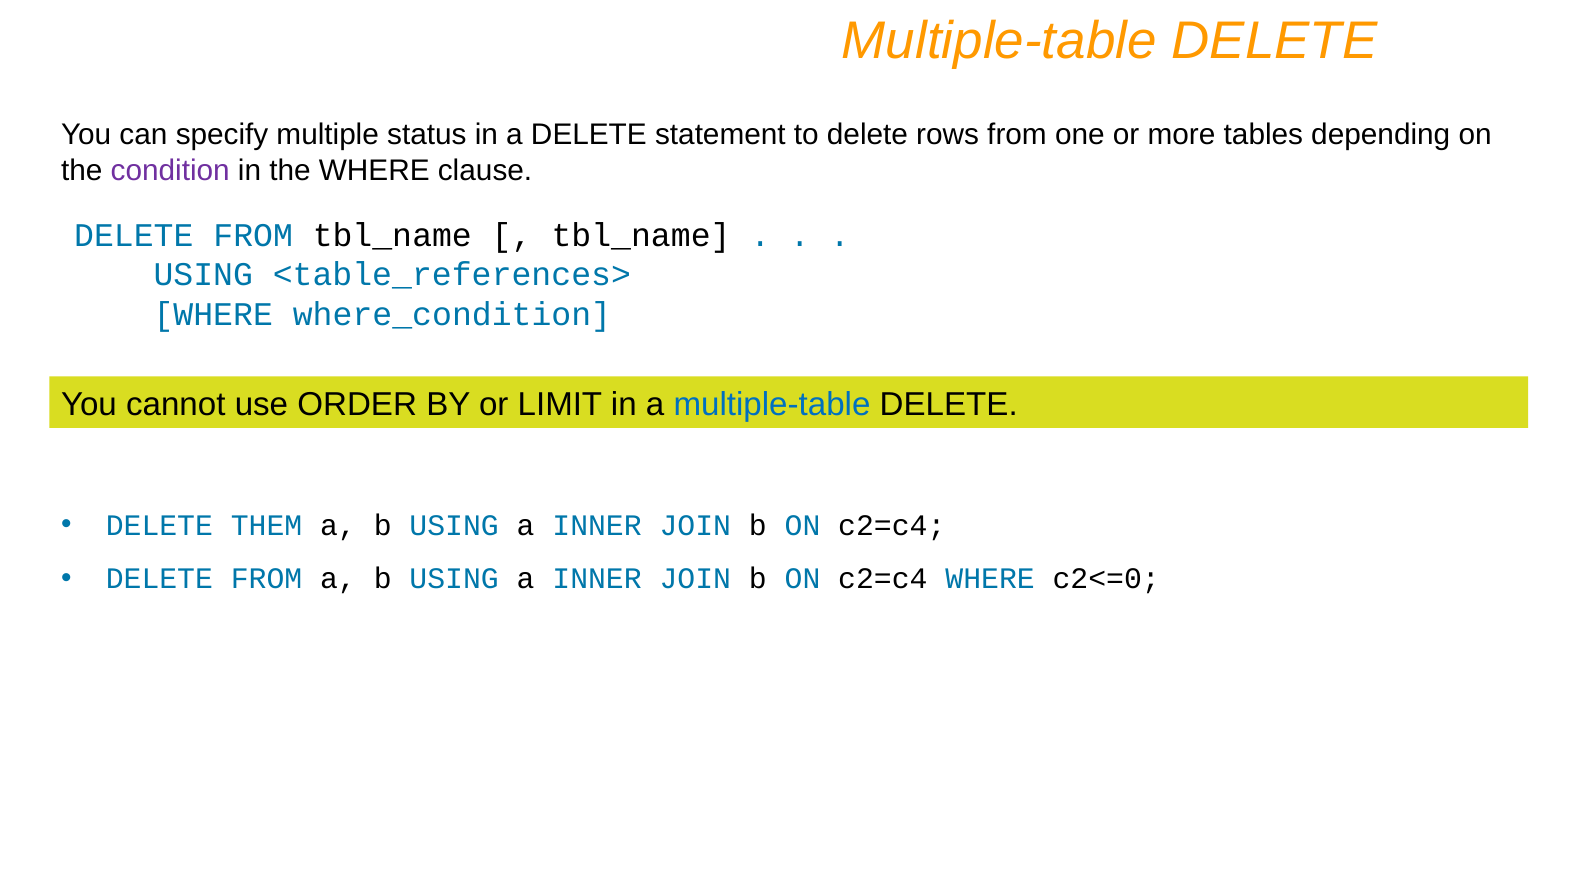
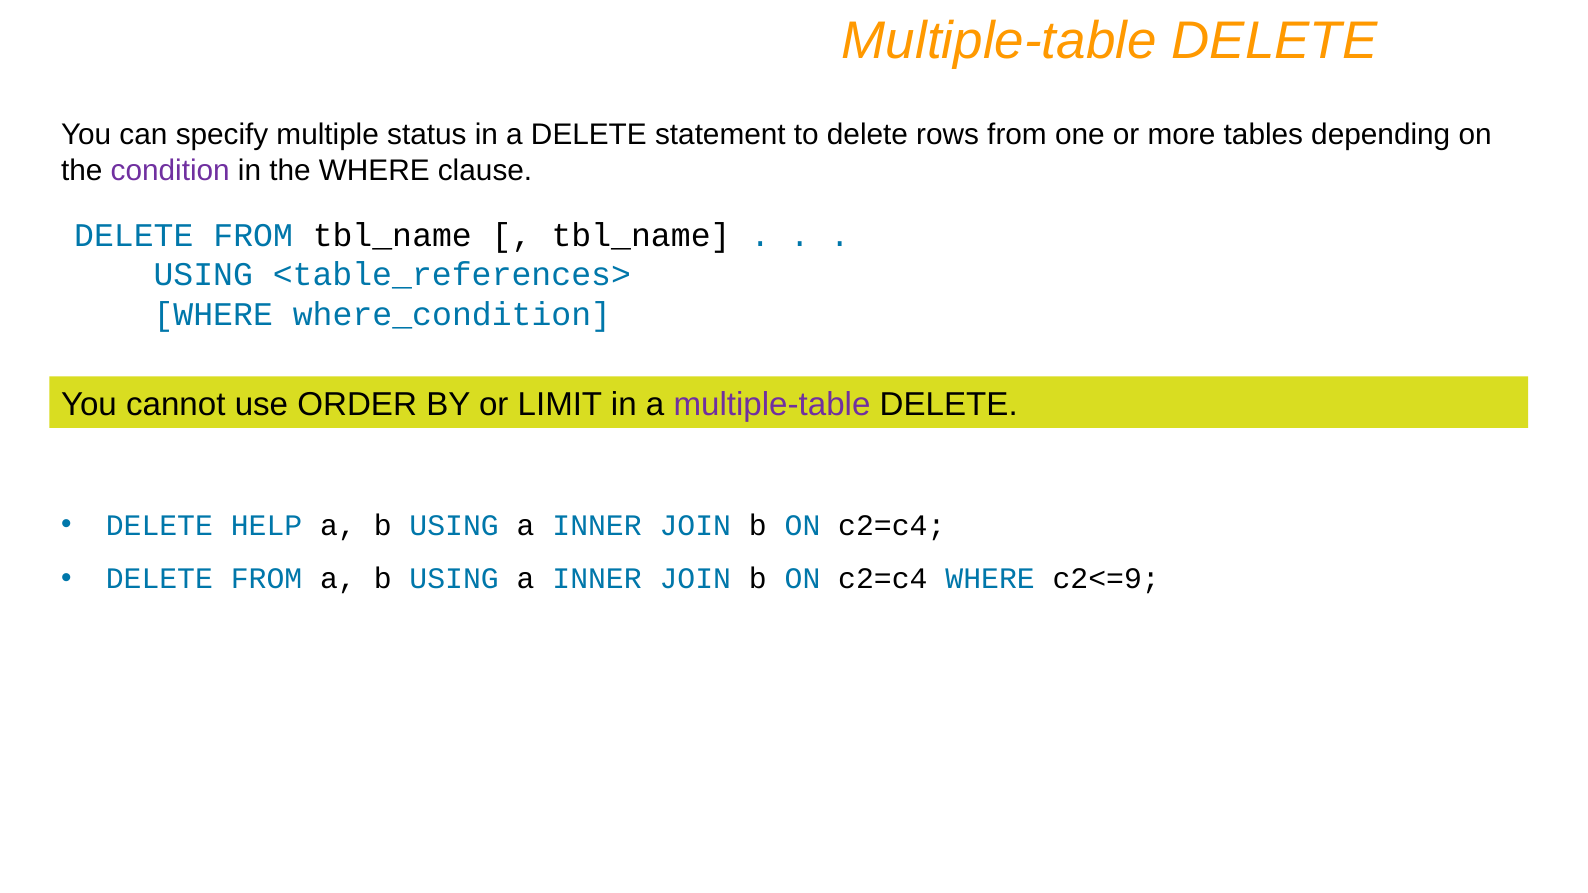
multiple-table at (772, 405) colour: blue -> purple
THEM: THEM -> HELP
c2<=0: c2<=0 -> c2<=9
